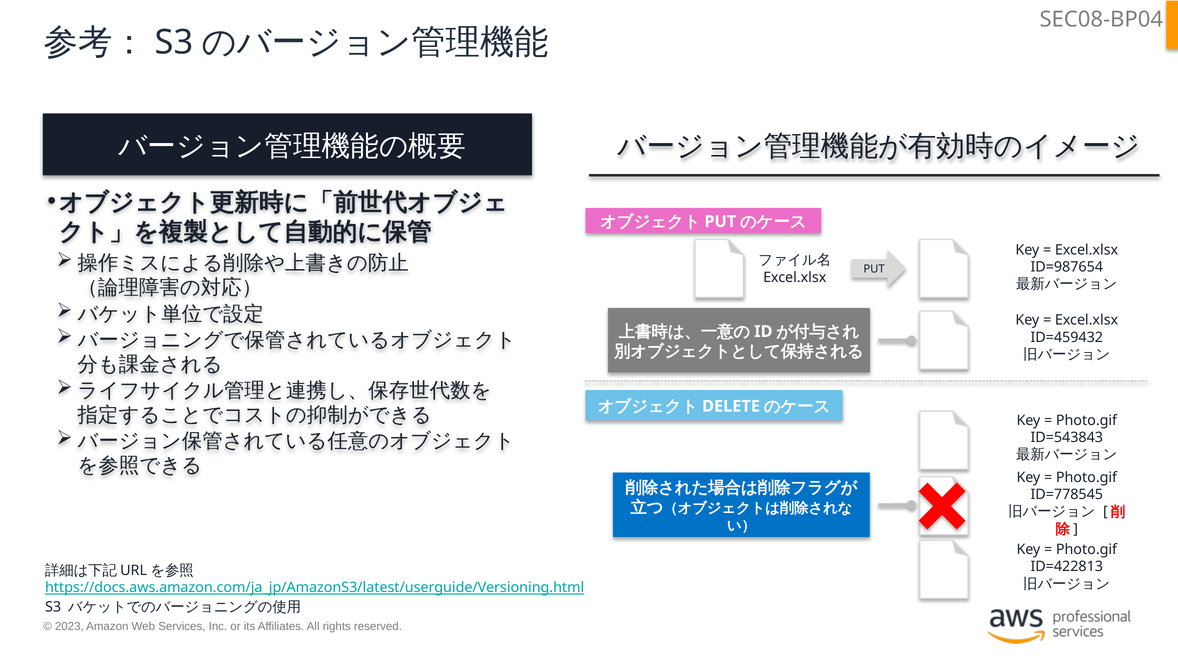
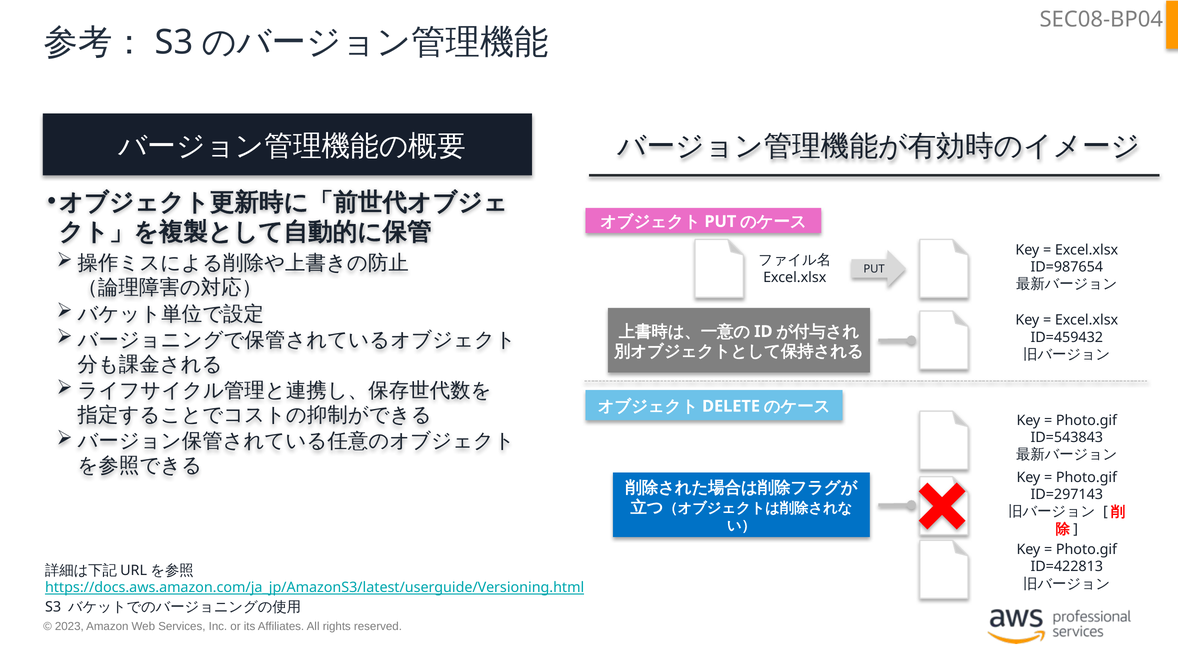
ID=778545: ID=778545 -> ID=297143
